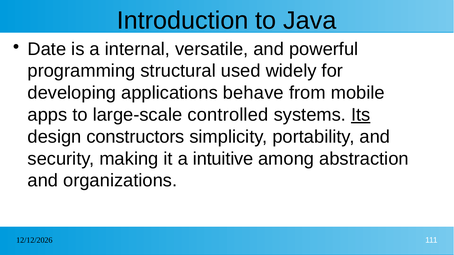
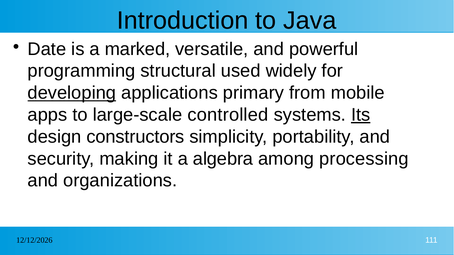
internal: internal -> marked
developing underline: none -> present
behave: behave -> primary
intuitive: intuitive -> algebra
abstraction: abstraction -> processing
